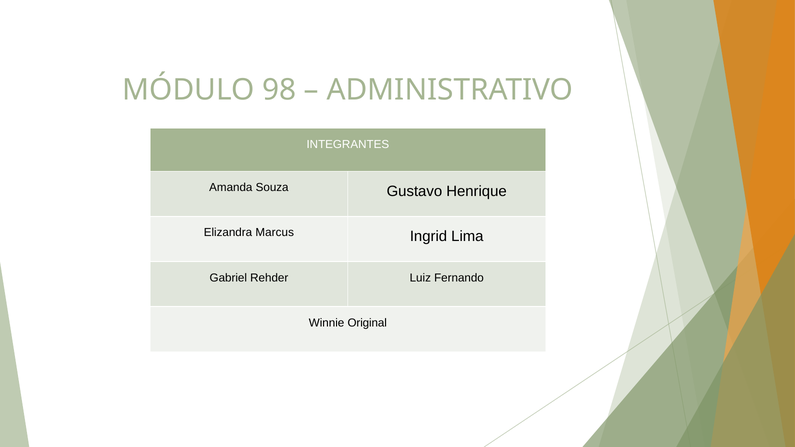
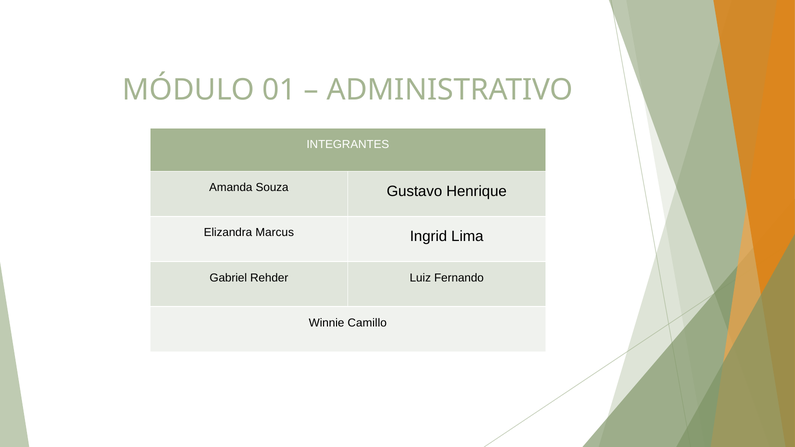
98: 98 -> 01
Original: Original -> Camillo
